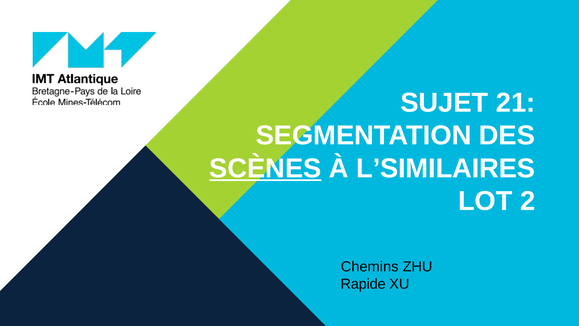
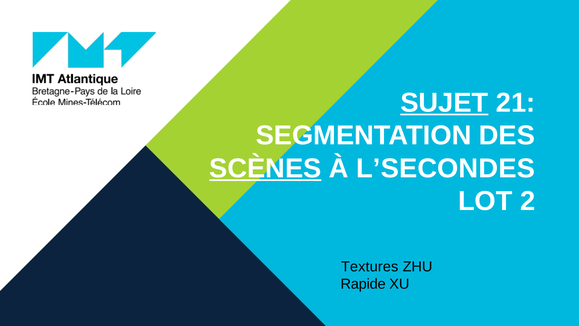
SUJET underline: none -> present
L’SIMILAIRES: L’SIMILAIRES -> L’SECONDES
Chemins: Chemins -> Textures
